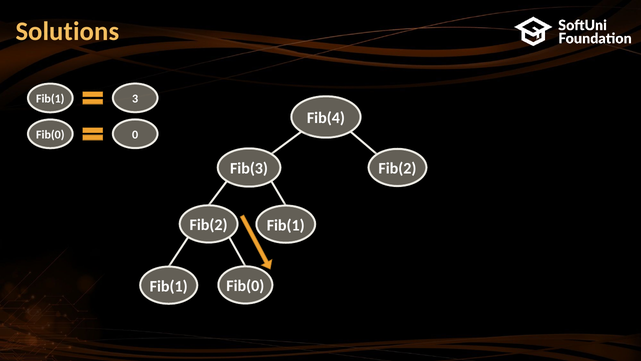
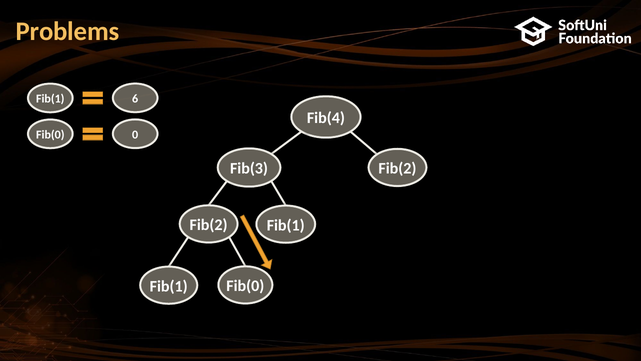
Solutions: Solutions -> Problems
3: 3 -> 6
